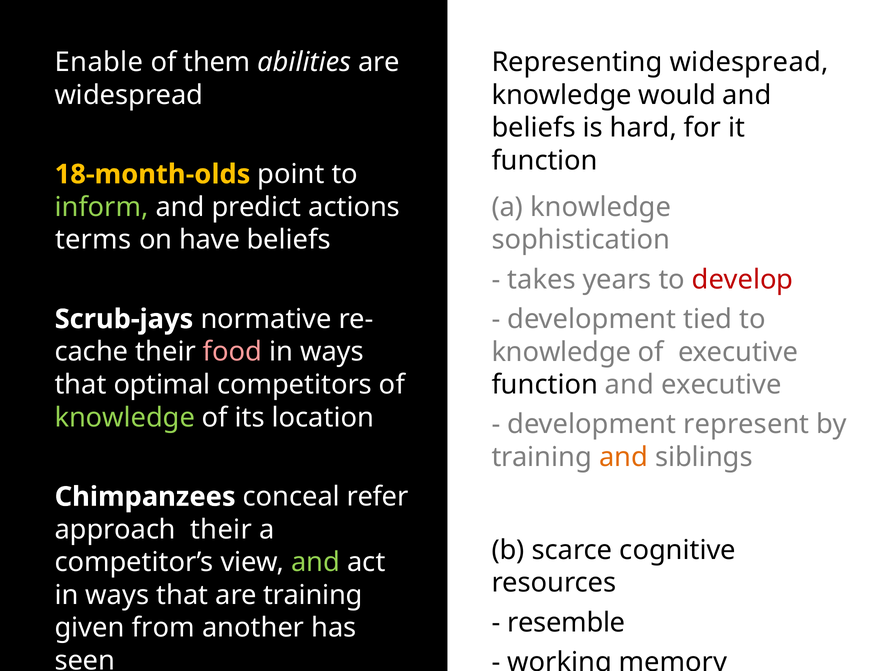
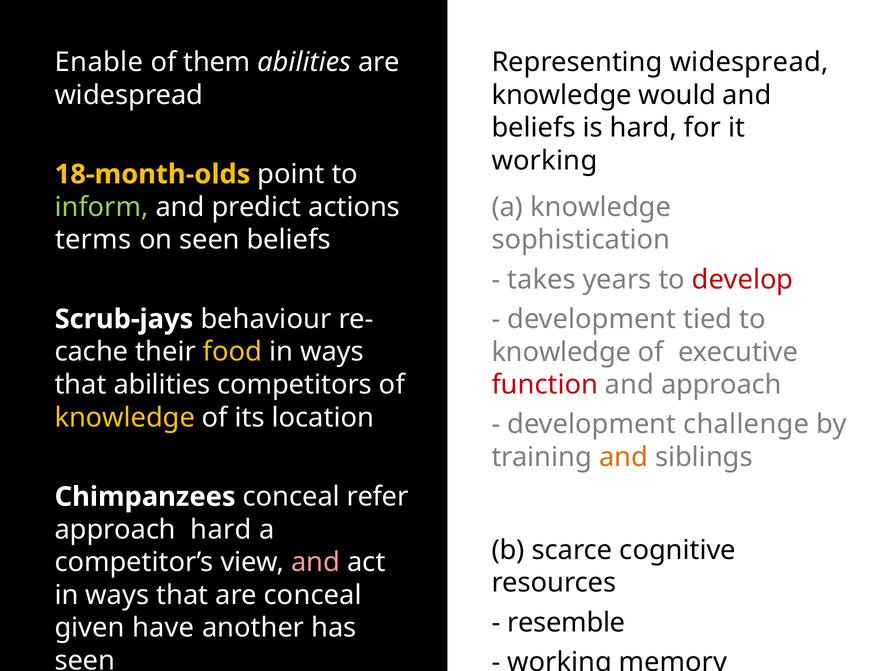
function at (545, 161): function -> working
on have: have -> seen
normative: normative -> behaviour
food colour: pink -> yellow
that optimal: optimal -> abilities
function at (545, 385) colour: black -> red
and executive: executive -> approach
knowledge at (125, 418) colour: light green -> yellow
represent: represent -> challenge
approach their: their -> hard
and at (316, 563) colour: light green -> pink
are training: training -> conceal
from: from -> have
